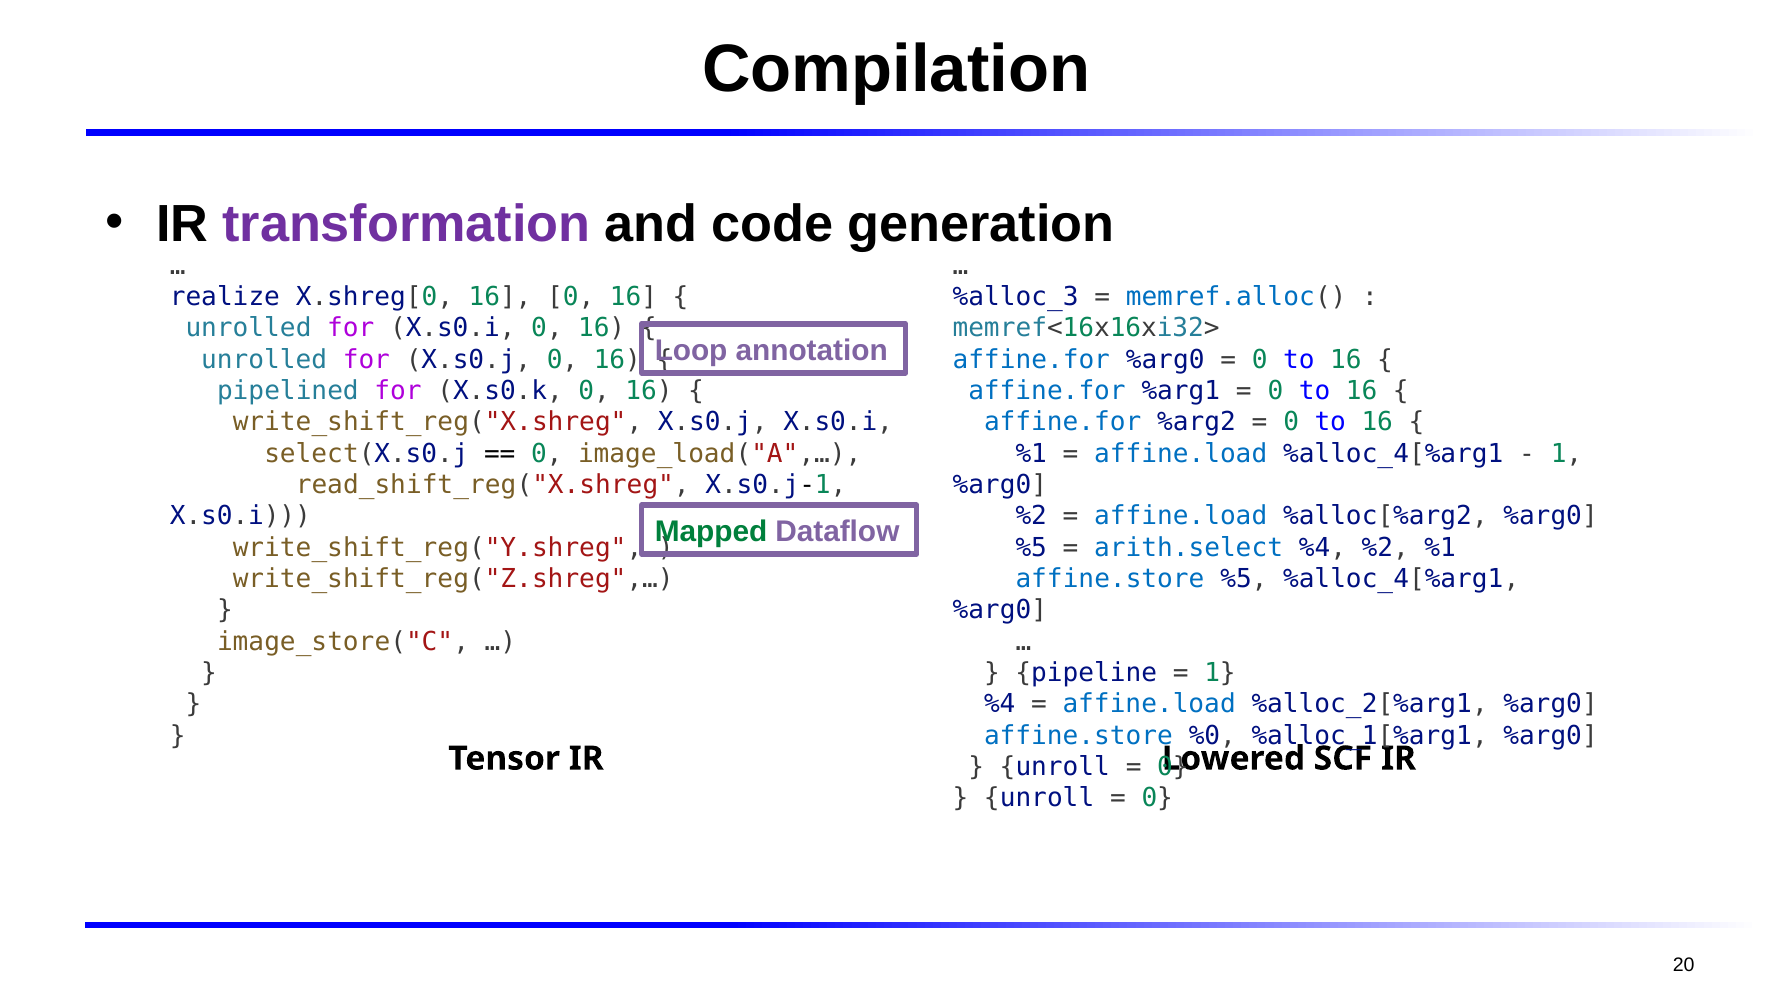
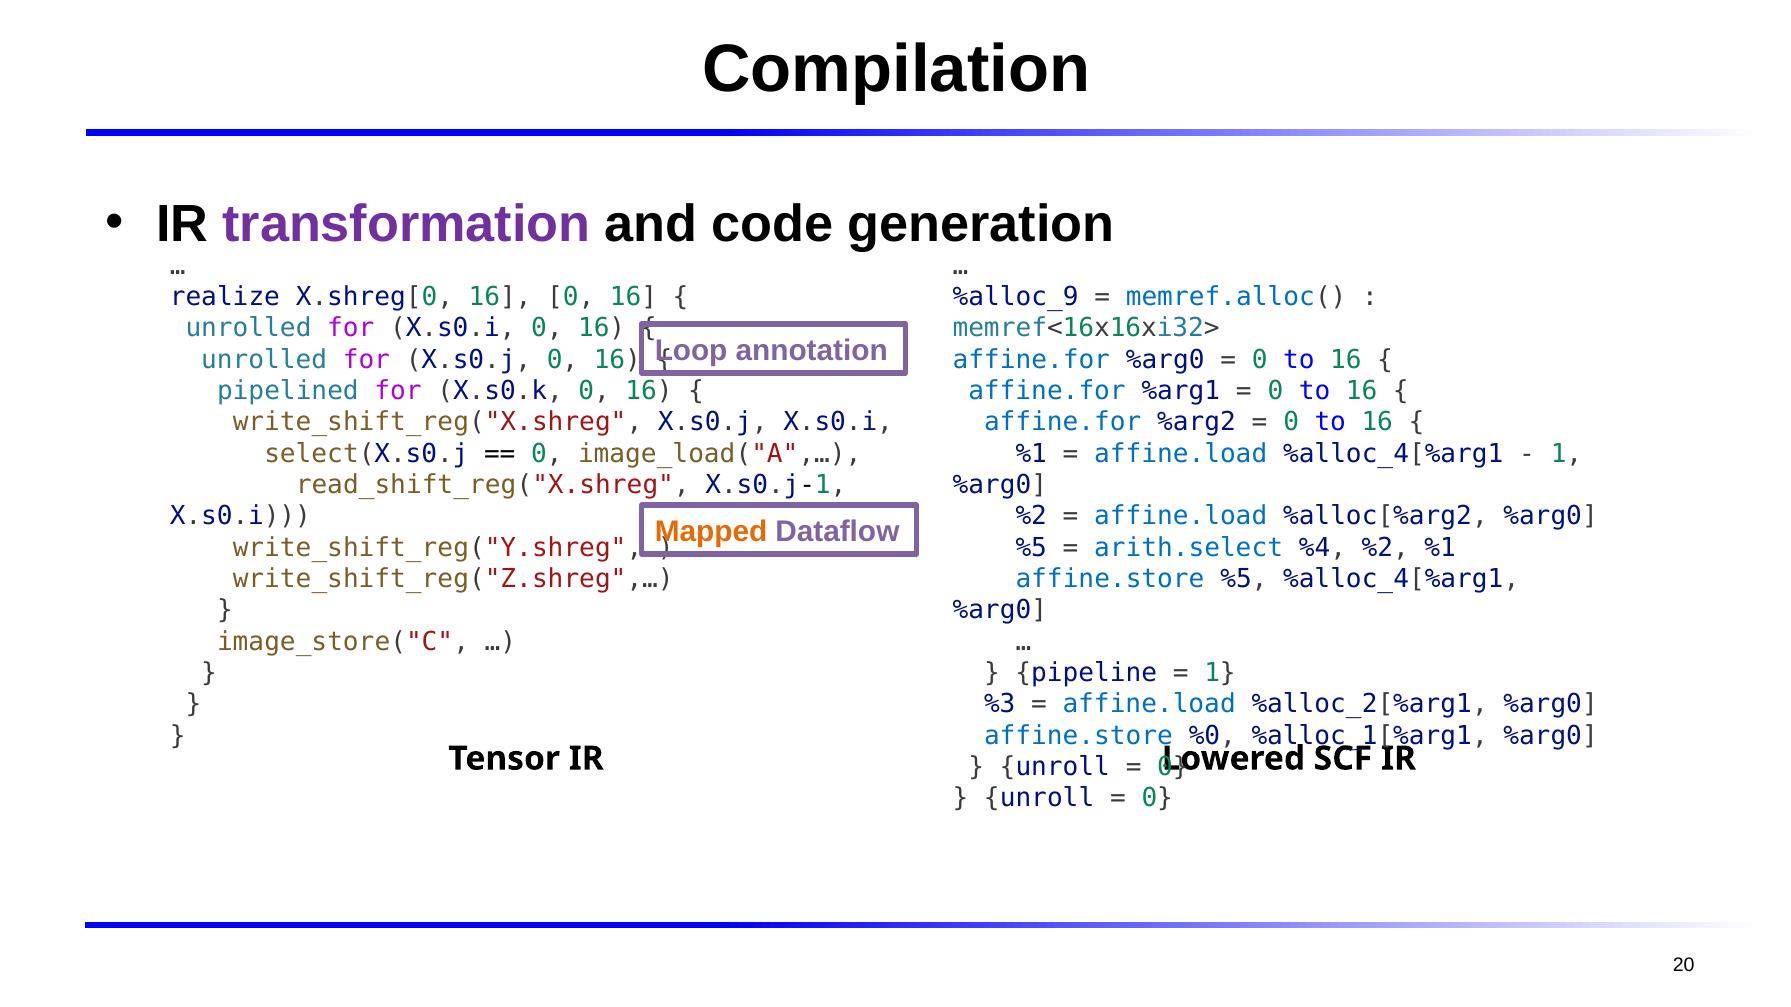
%alloc_3: %alloc_3 -> %alloc_9
Mapped colour: green -> orange
%4 at (1000, 705): %4 -> %3
